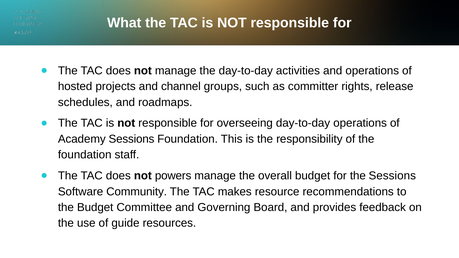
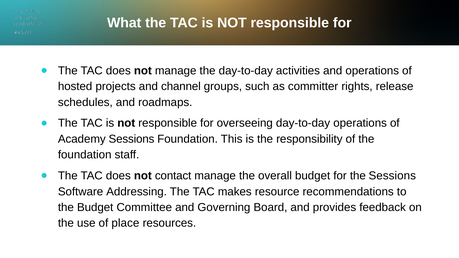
powers: powers -> contact
Community: Community -> Addressing
guide: guide -> place
